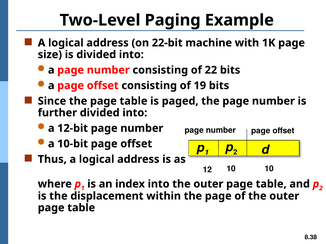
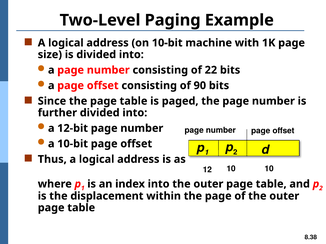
on 22-bit: 22-bit -> 10-bit
19: 19 -> 90
